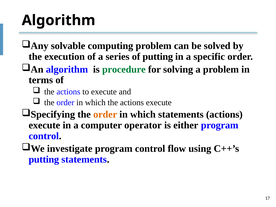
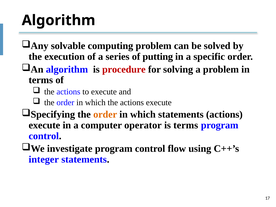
procedure colour: green -> red
is either: either -> terms
putting at (44, 159): putting -> integer
